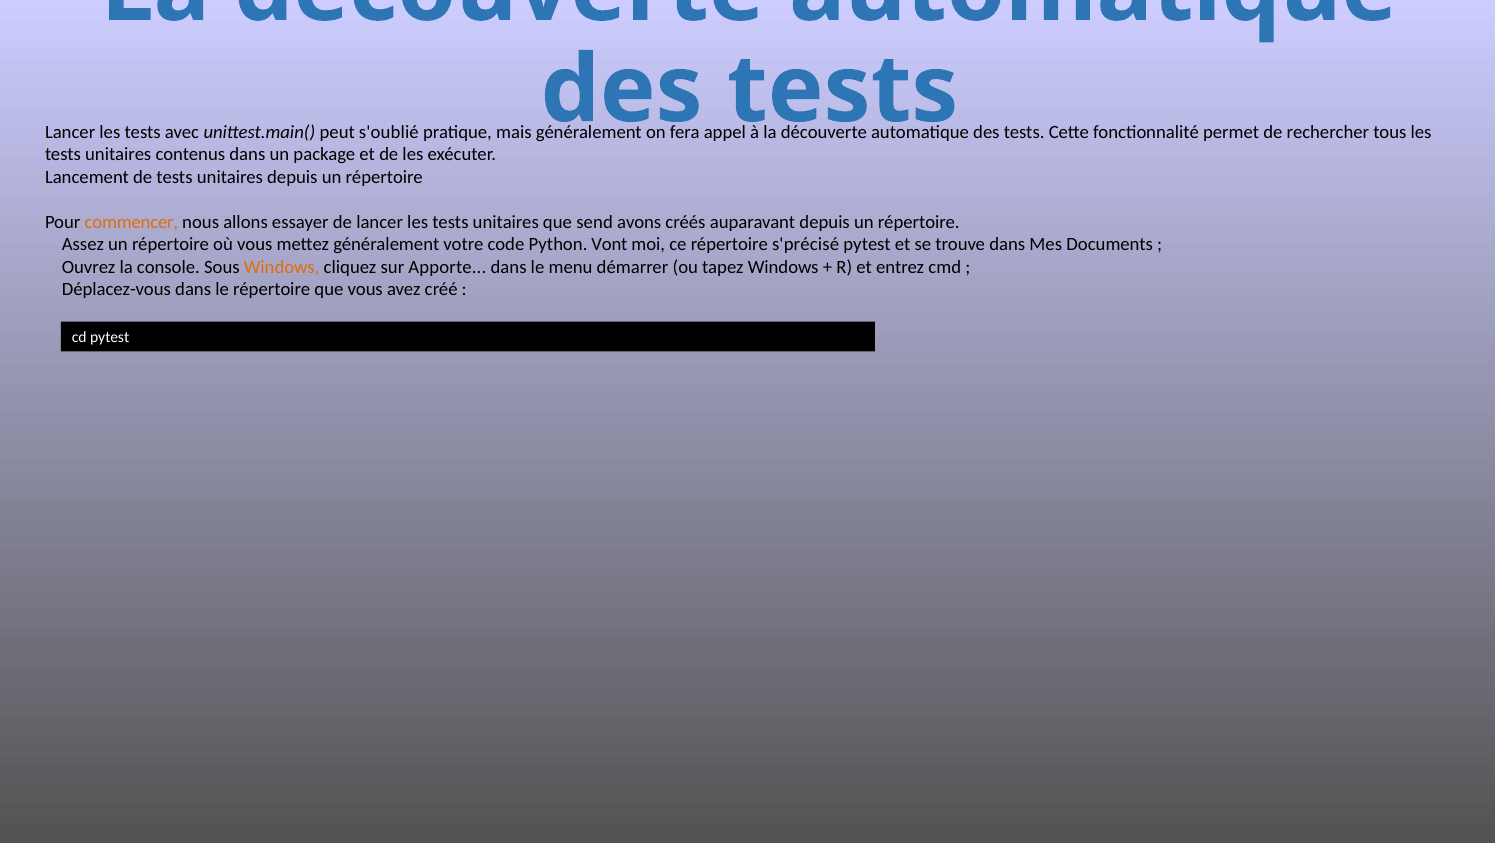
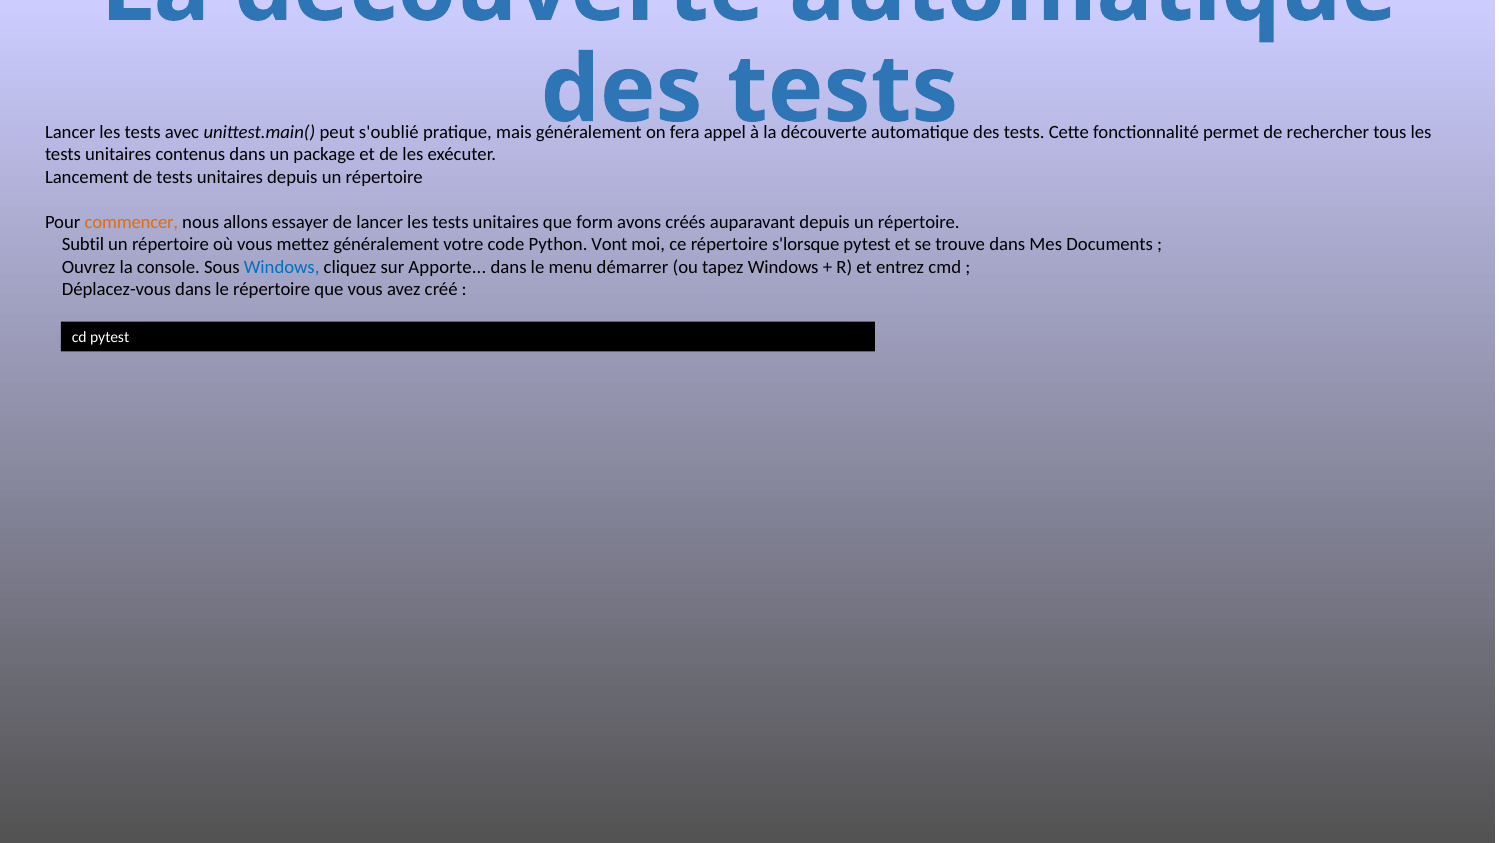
send: send -> form
Assez: Assez -> Subtil
s'précisé: s'précisé -> s'lorsque
Windows at (282, 267) colour: orange -> blue
